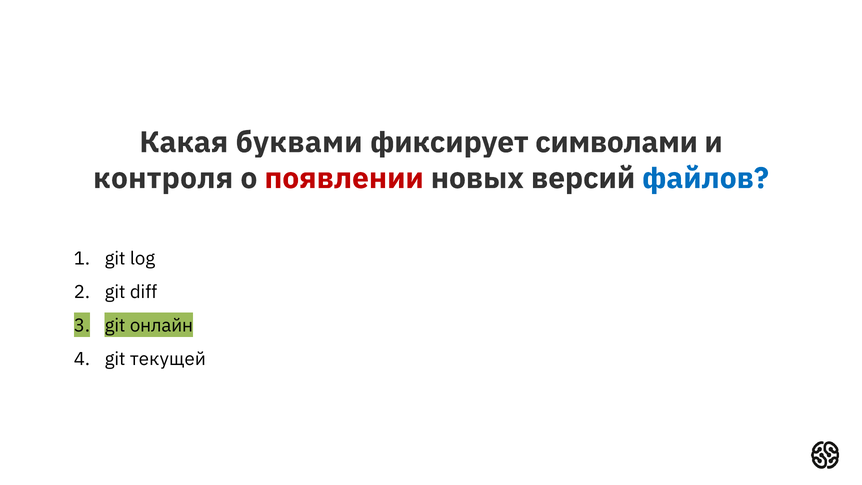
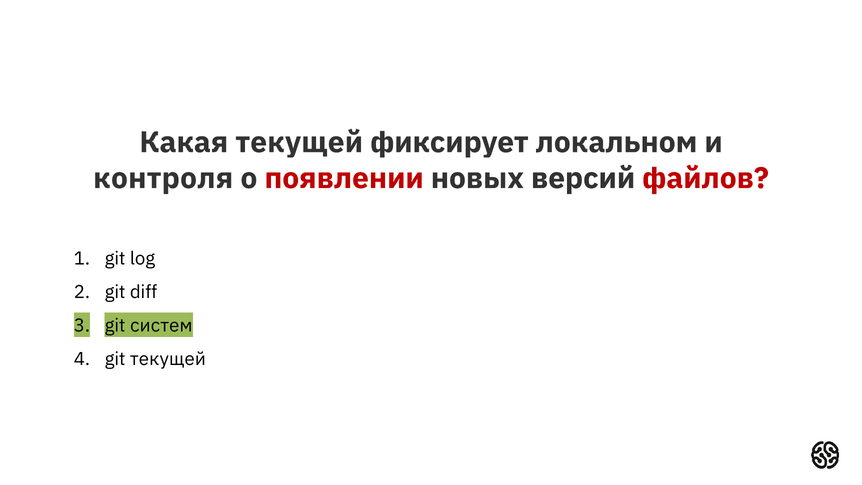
Какая буквами: буквами -> текущей
символами: символами -> локальном
файлов colour: blue -> red
онлайн: онлайн -> систем
